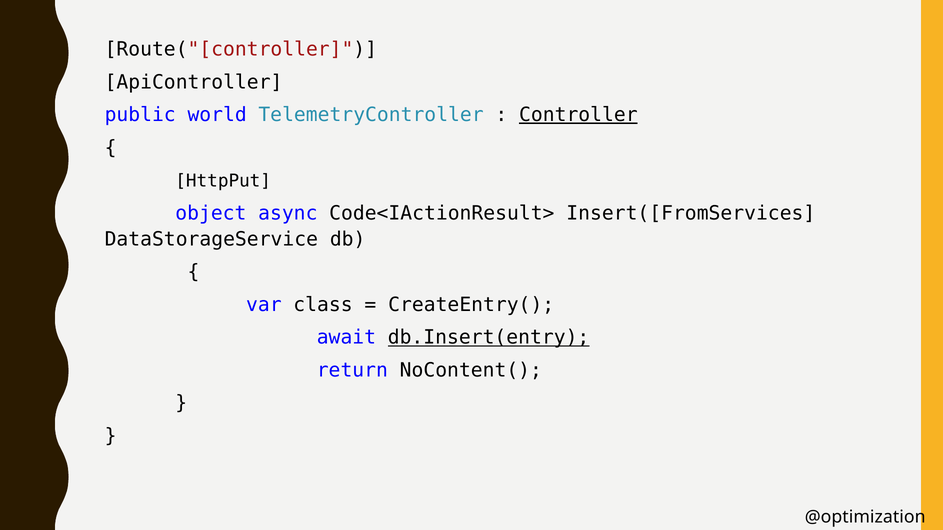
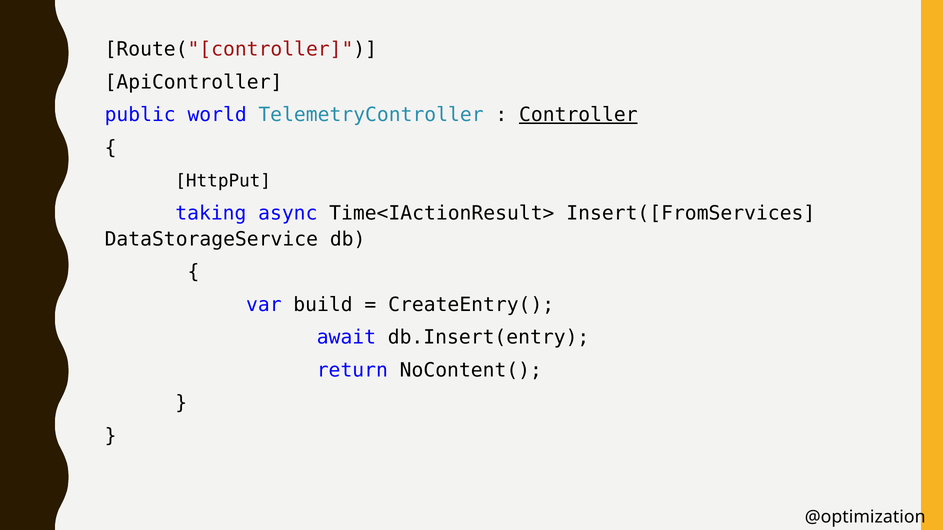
object: object -> taking
Code<IActionResult>: Code<IActionResult> -> Time<IActionResult>
class: class -> build
db.Insert(entry underline: present -> none
